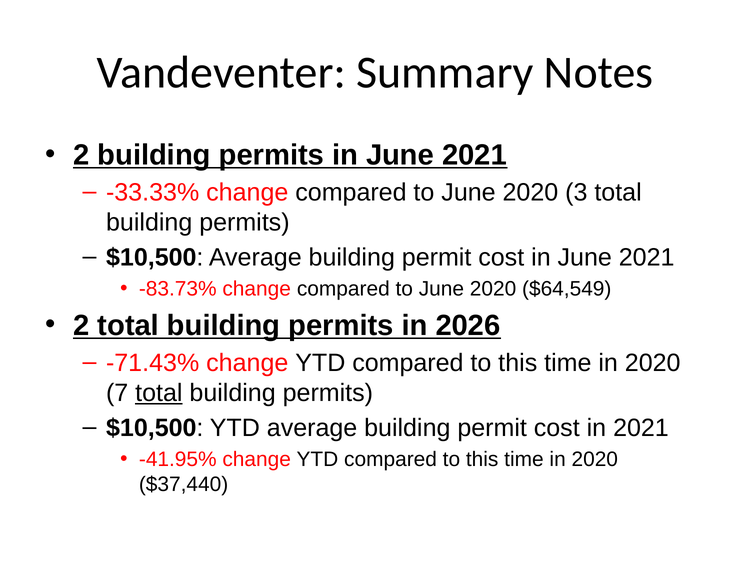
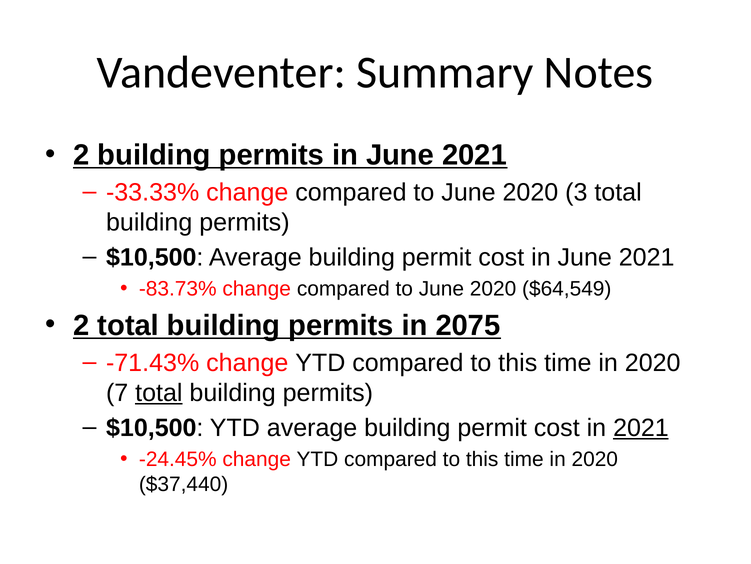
2026: 2026 -> 2075
2021 at (641, 427) underline: none -> present
-41.95%: -41.95% -> -24.45%
